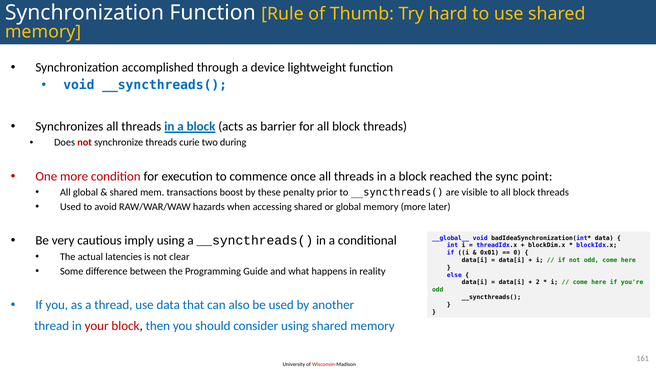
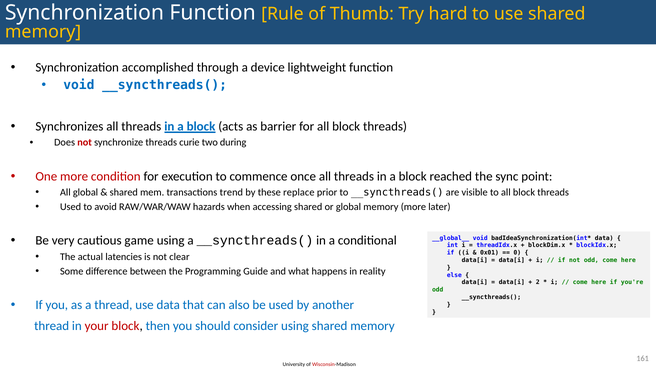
boost: boost -> trend
penalty: penalty -> replace
imply: imply -> game
